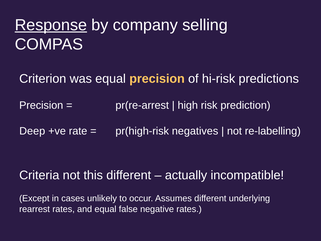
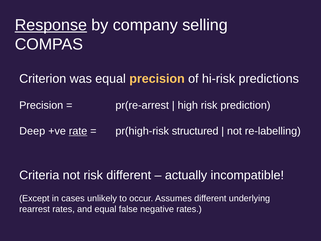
rate underline: none -> present
negatives: negatives -> structured
not this: this -> risk
